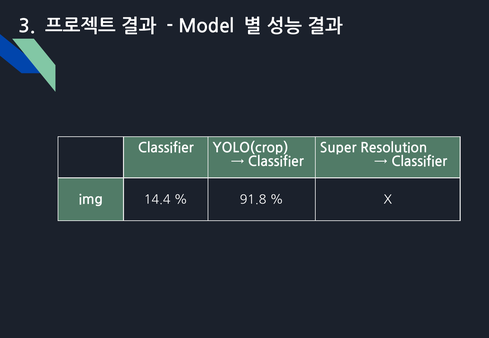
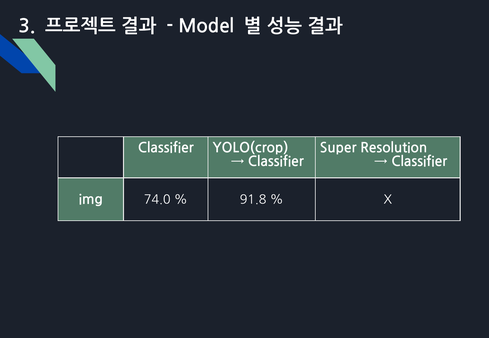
14.4: 14.4 -> 74.0
